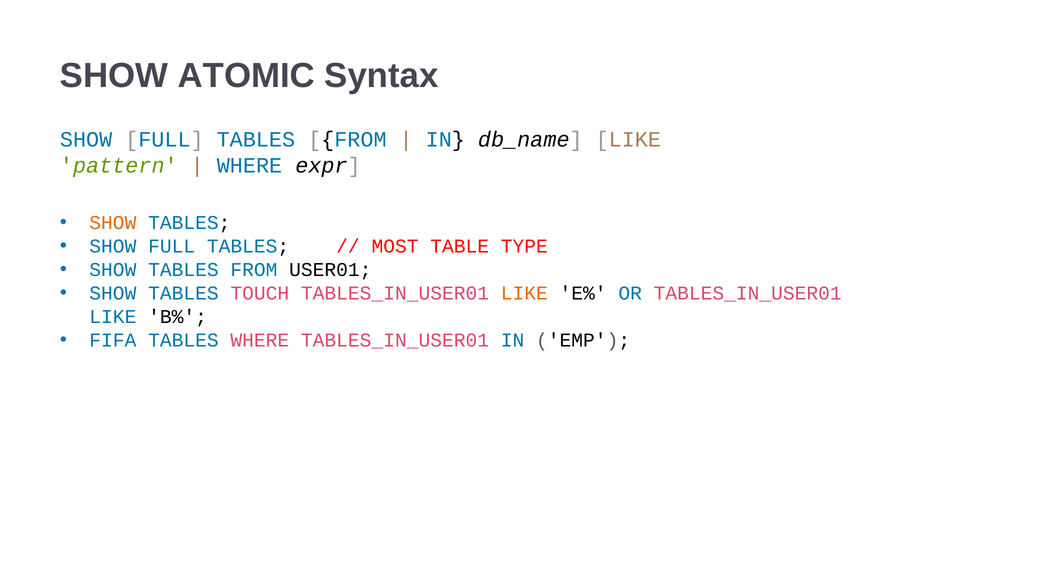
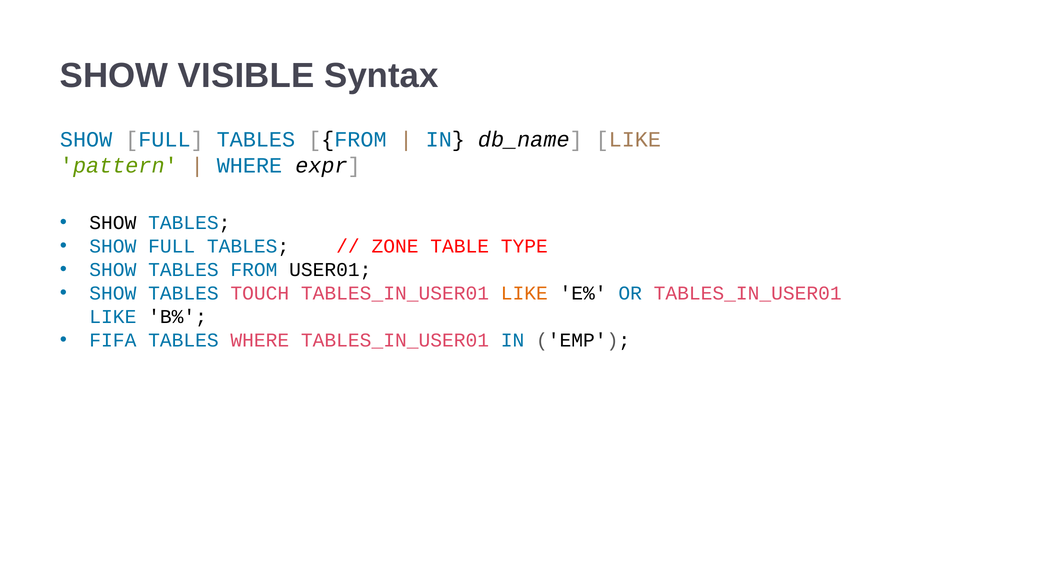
ATOMIC: ATOMIC -> VISIBLE
SHOW at (113, 223) colour: orange -> black
MOST: MOST -> ZONE
